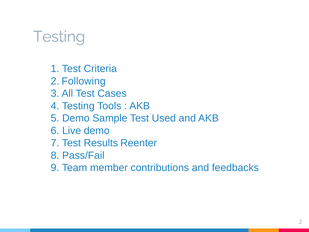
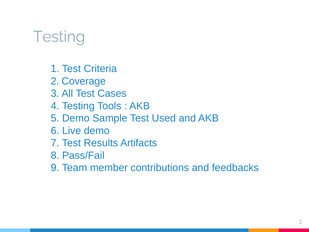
Following: Following -> Coverage
Reenter: Reenter -> Artifacts
